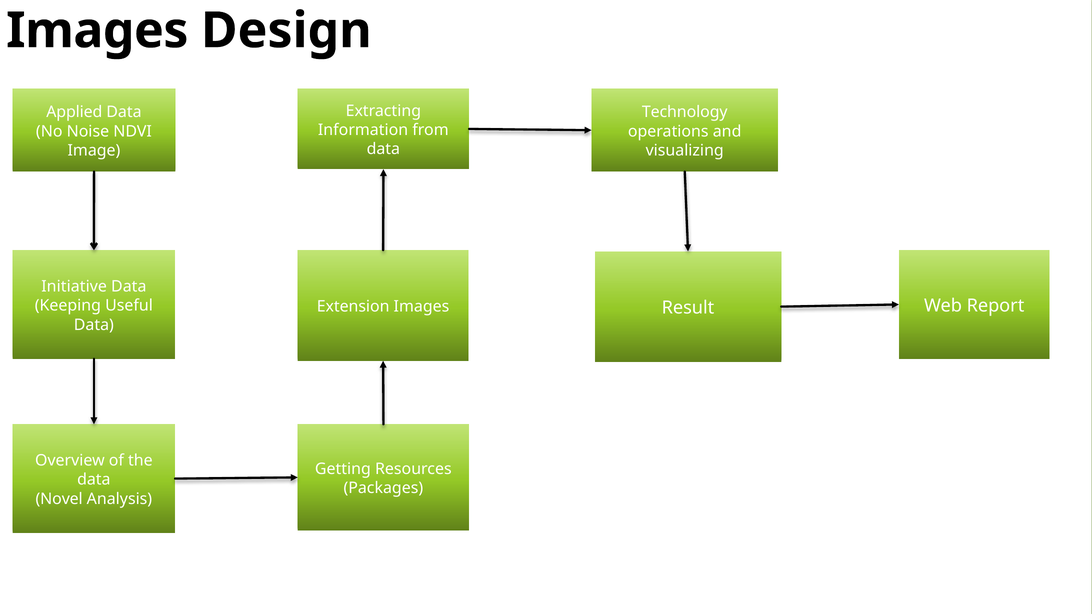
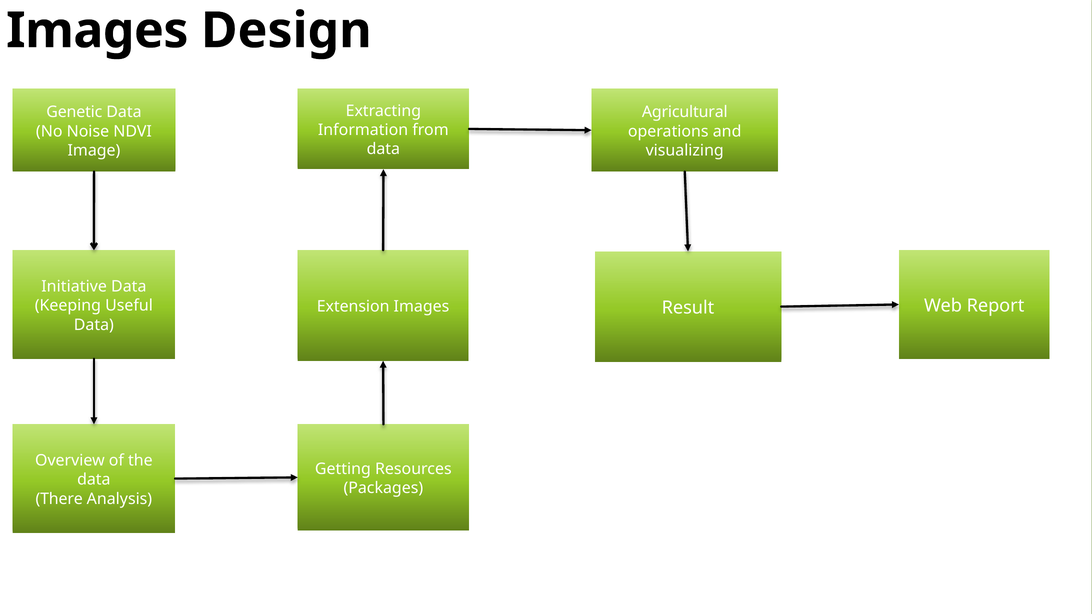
Applied: Applied -> Genetic
Technology: Technology -> Agricultural
Novel: Novel -> There
